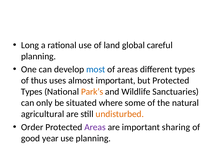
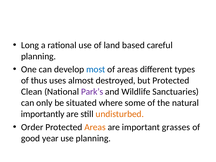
global: global -> based
almost important: important -> destroyed
Types at (32, 92): Types -> Clean
Park’s colour: orange -> purple
agricultural: agricultural -> importantly
Areas at (95, 127) colour: purple -> orange
sharing: sharing -> grasses
